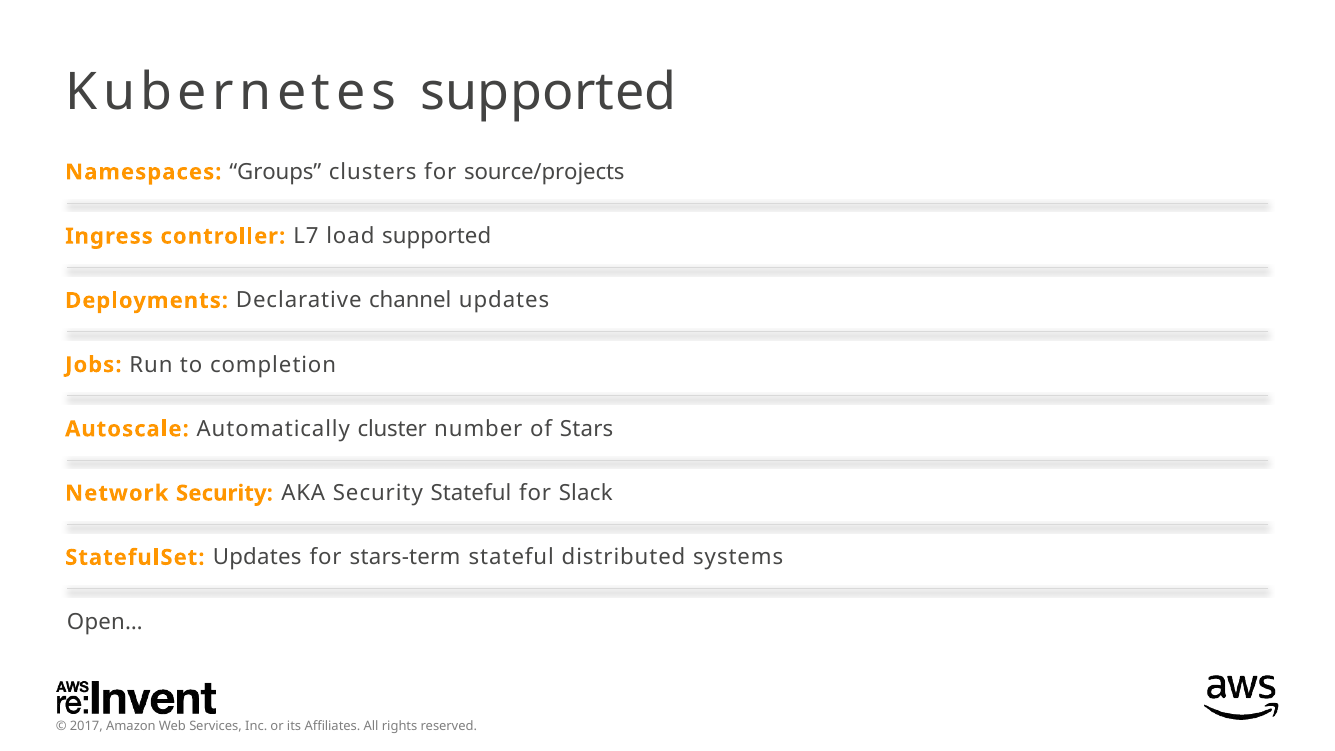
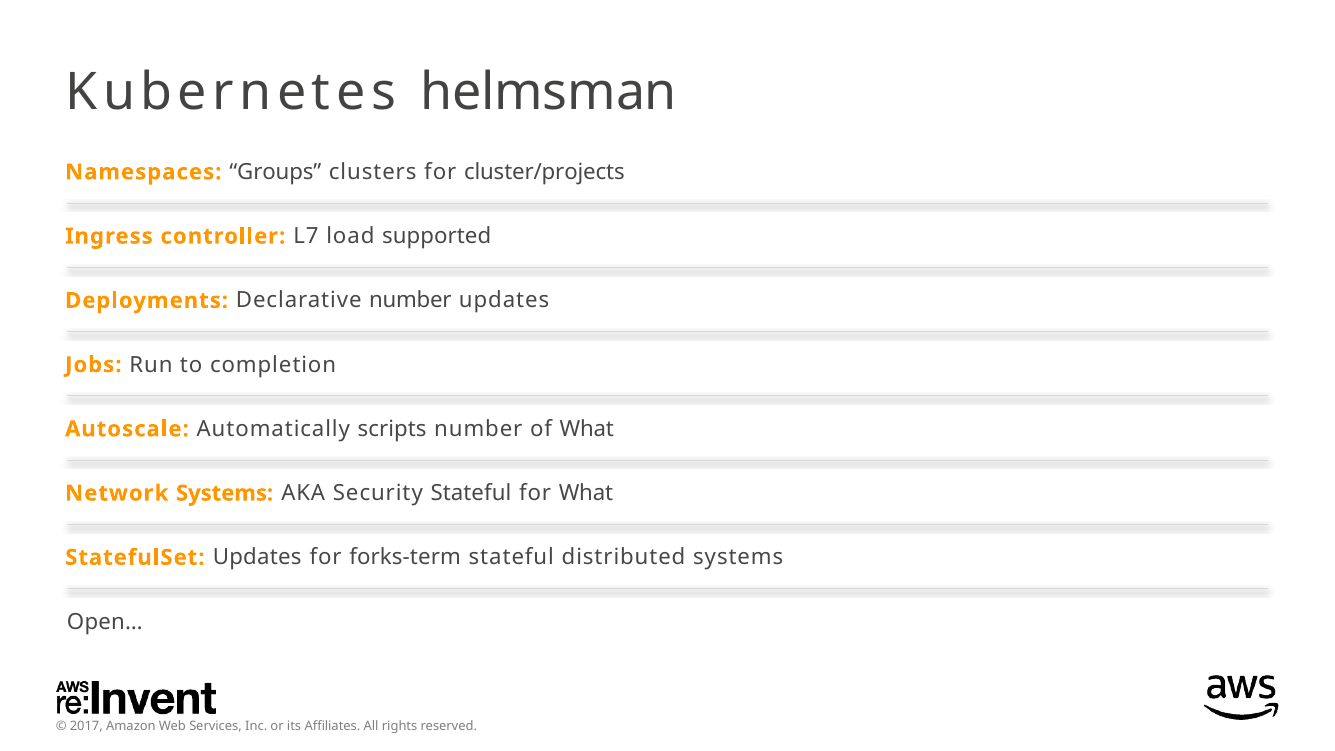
Kubernetes supported: supported -> helmsman
source/projects: source/projects -> cluster/projects
Declarative channel: channel -> number
cluster: cluster -> scripts
of Stars: Stars -> What
Network Security: Security -> Systems
for Slack: Slack -> What
stars-term: stars-term -> forks-term
